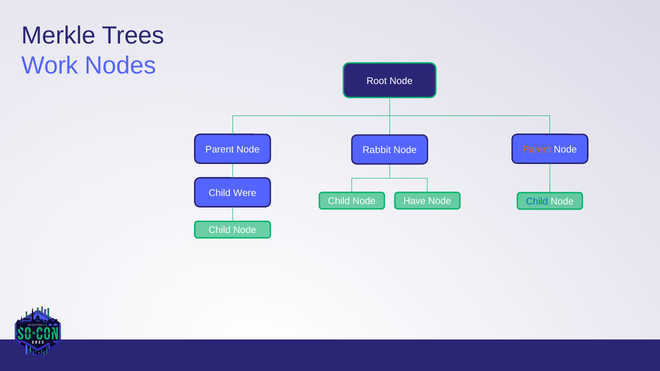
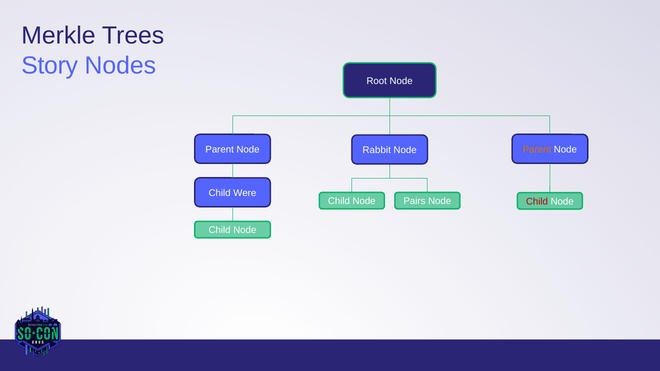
Work: Work -> Story
Have: Have -> Pairs
Child at (537, 202) colour: blue -> red
